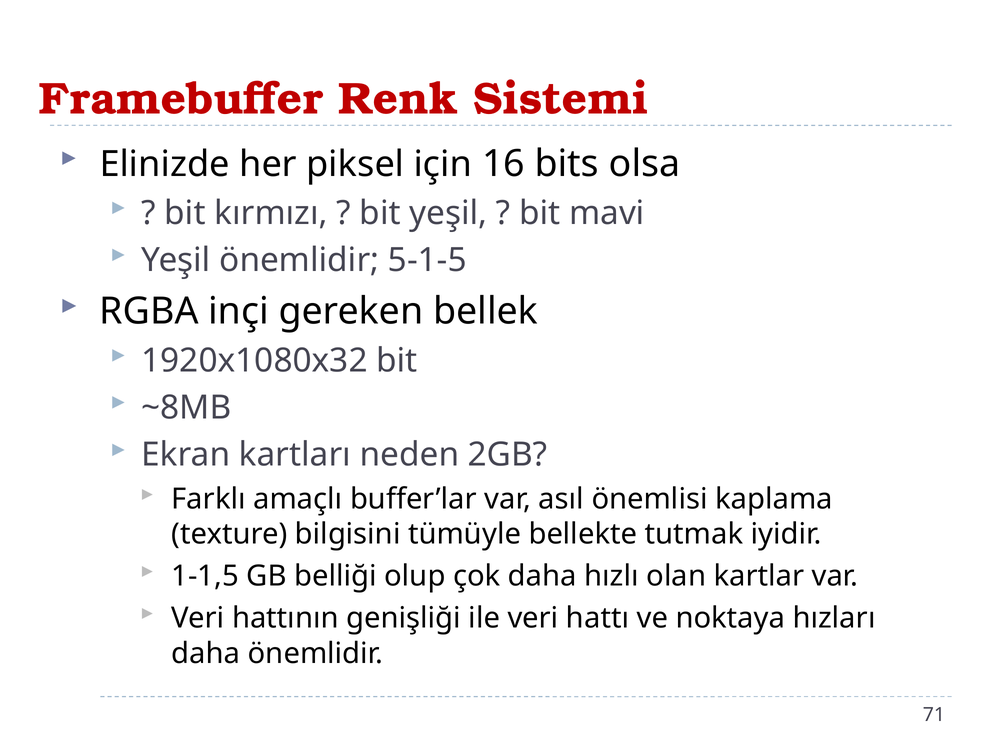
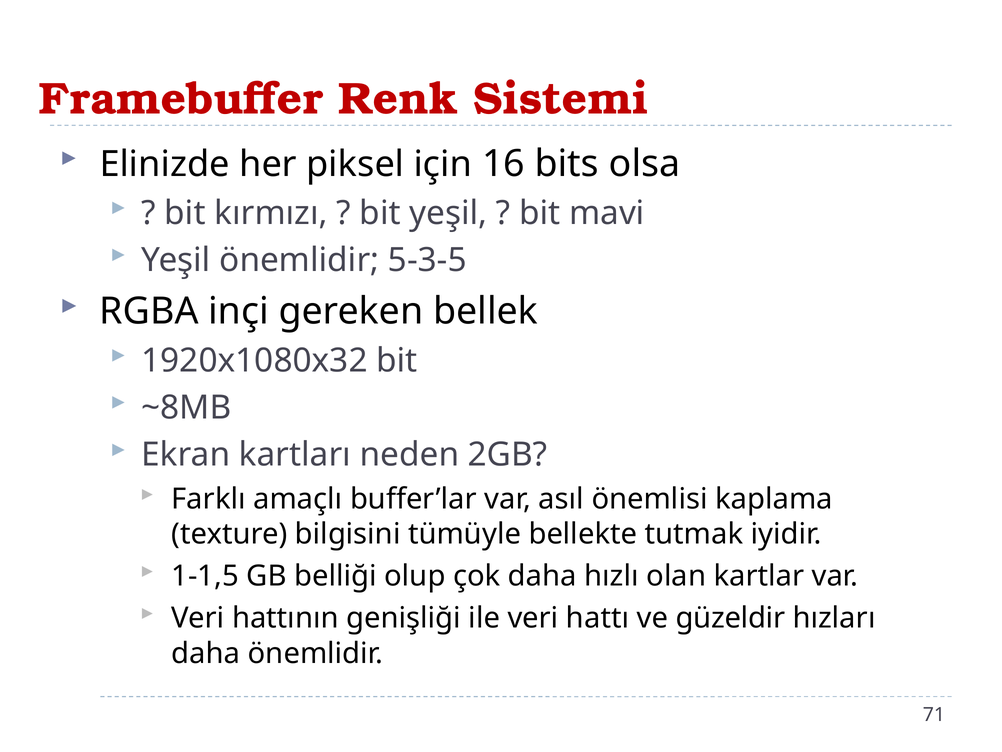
5-1-5: 5-1-5 -> 5-3-5
noktaya: noktaya -> güzeldir
